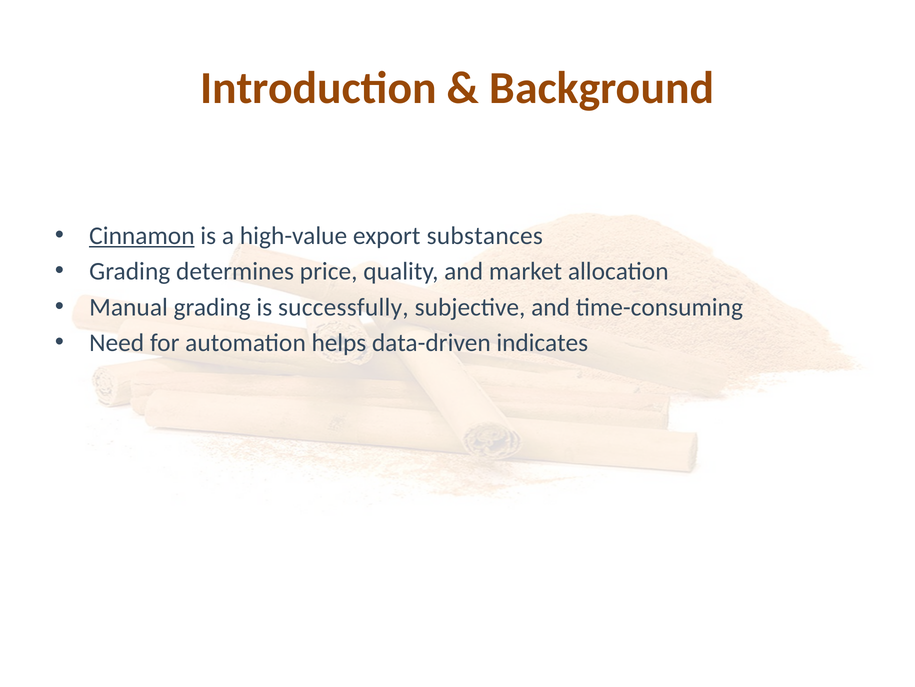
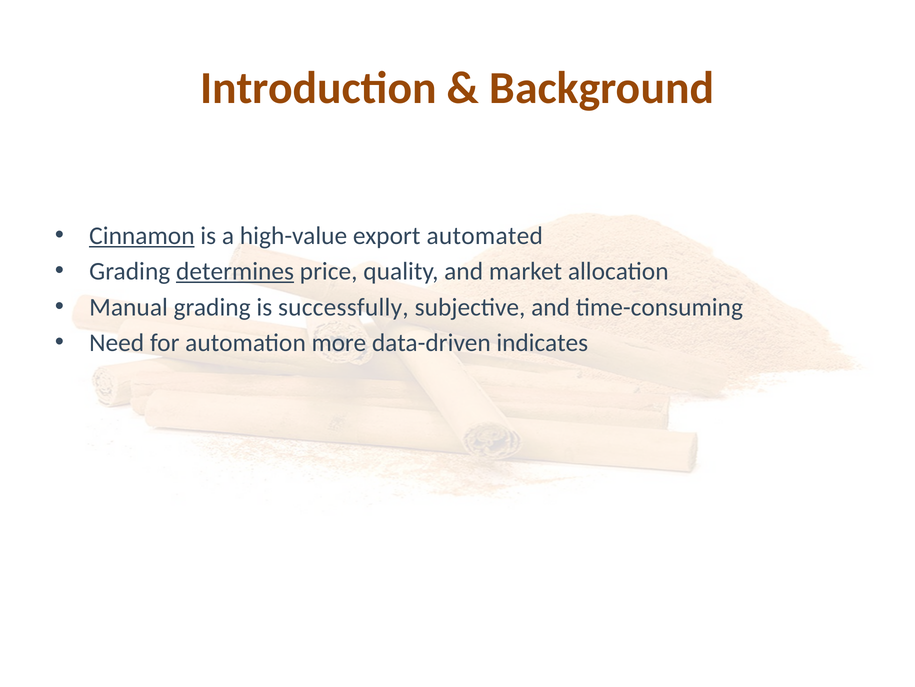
substances: substances -> automated
determines underline: none -> present
helps: helps -> more
